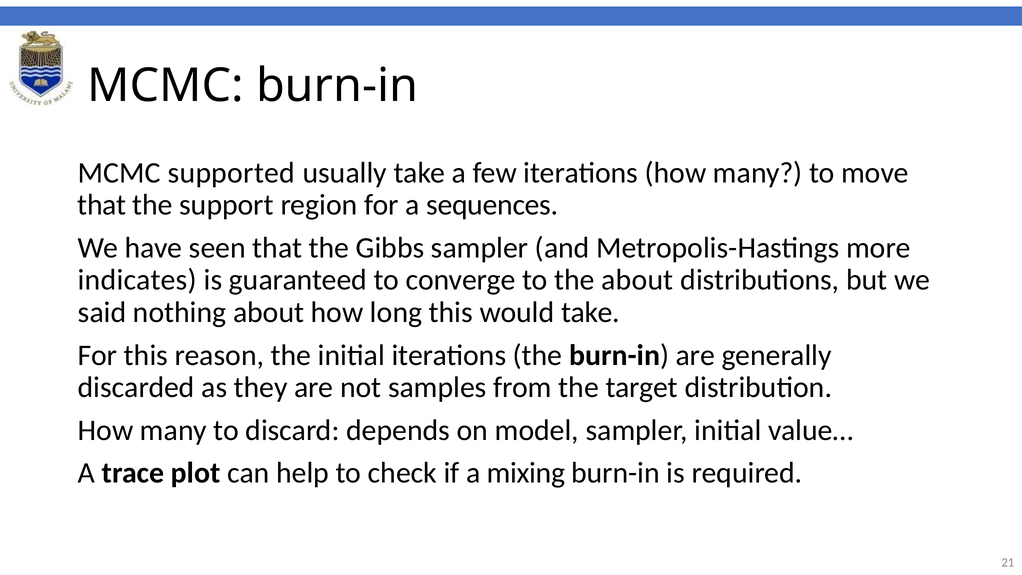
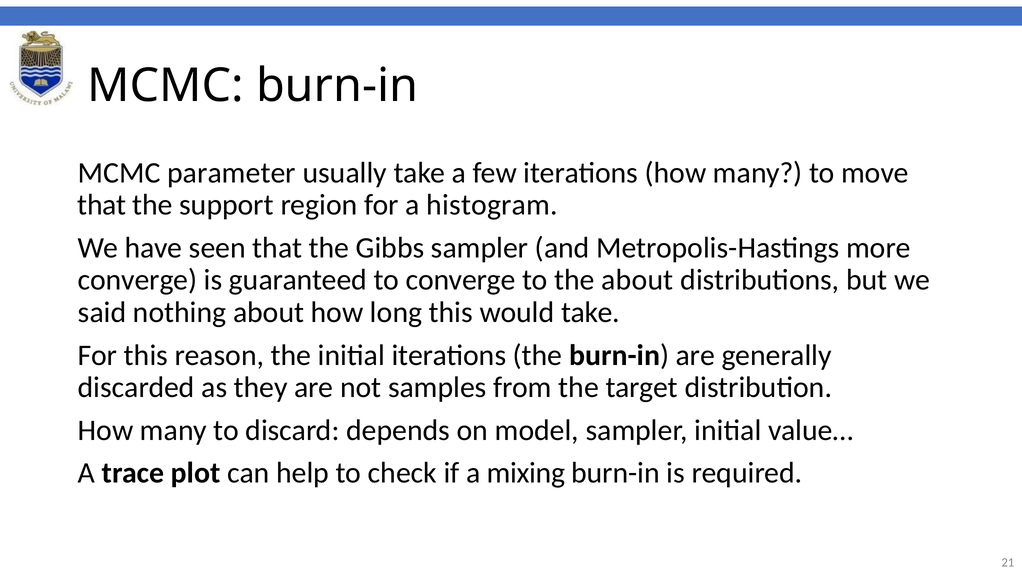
supported: supported -> parameter
sequences: sequences -> histogram
indicates at (137, 280): indicates -> converge
